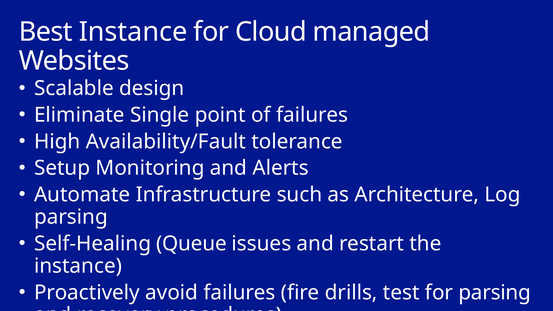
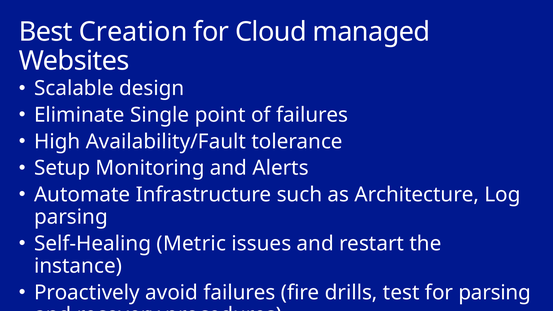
Best Instance: Instance -> Creation
Queue: Queue -> Metric
